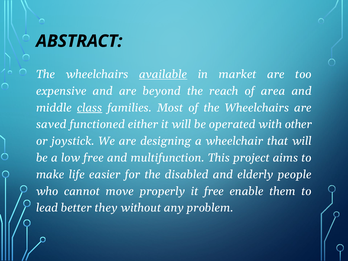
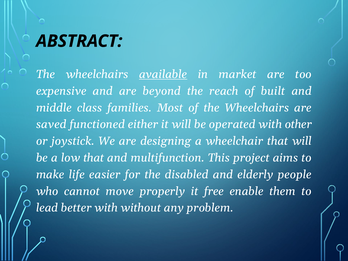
area: area -> built
class underline: present -> none
low free: free -> that
better they: they -> with
